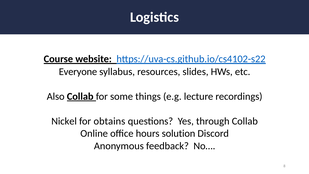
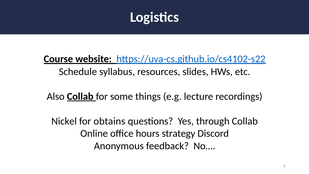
Everyone: Everyone -> Schedule
solution: solution -> strategy
